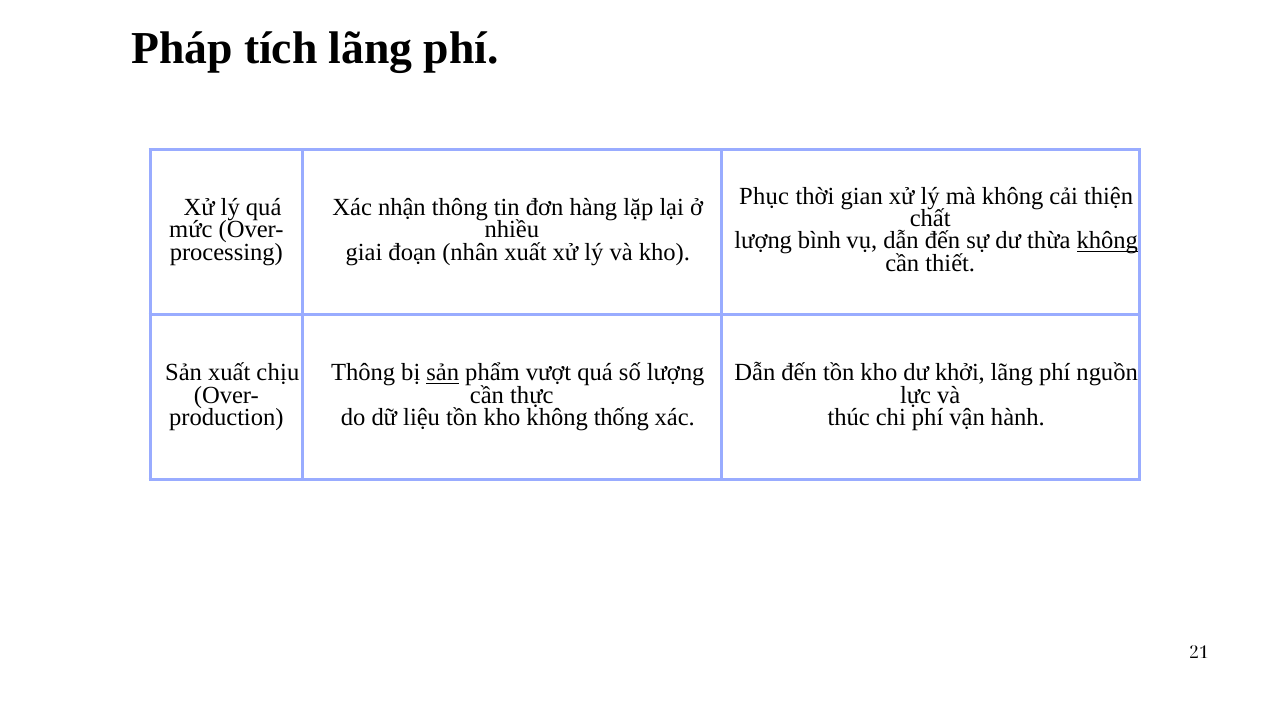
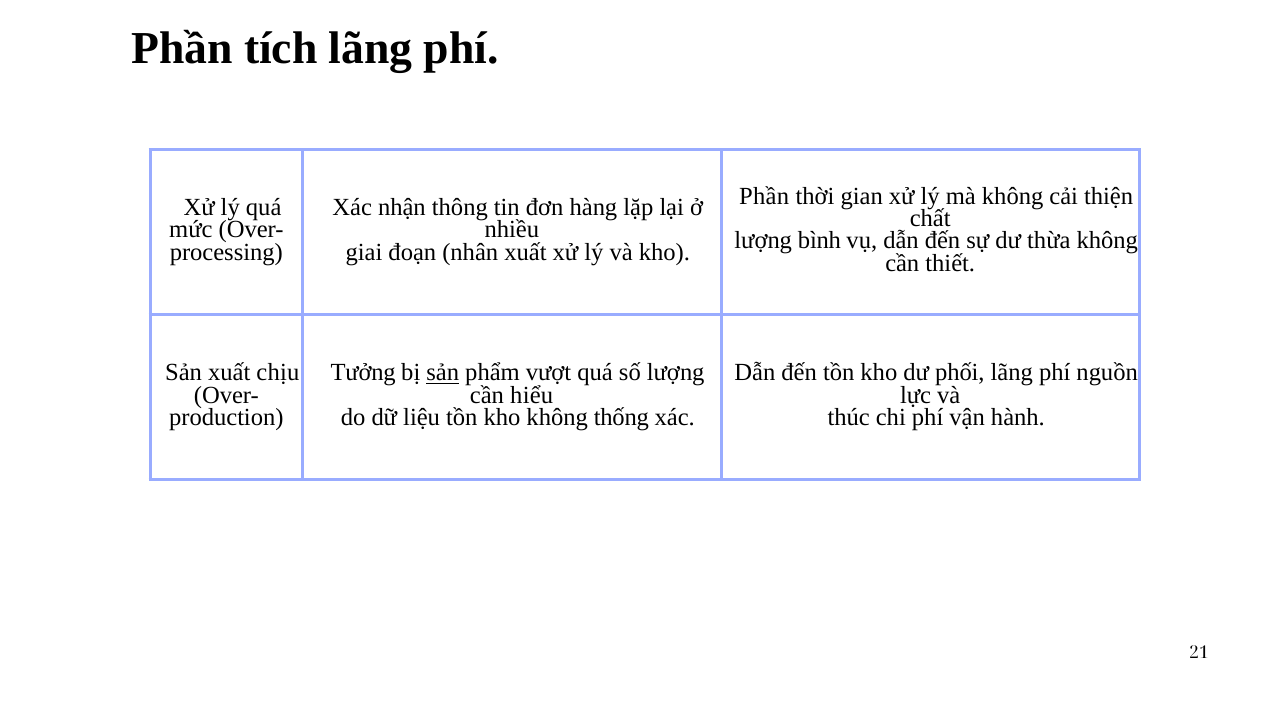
Pháp at (182, 48): Pháp -> Phần
Phục at (764, 196): Phục -> Phần
không at (1107, 241) underline: present -> none
Thông at (363, 373): Thông -> Tưởng
khởi: khởi -> phối
thực: thực -> hiểu
